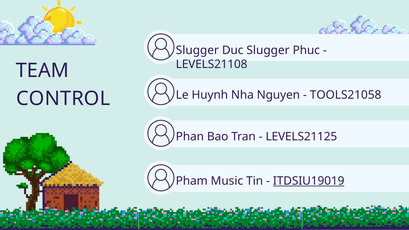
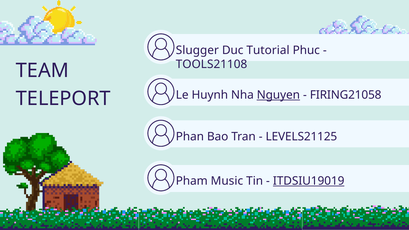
Duc Slugger: Slugger -> Tutorial
LEVELS21108: LEVELS21108 -> TOOLS21108
Nguyen underline: none -> present
TOOLS21058: TOOLS21058 -> FIRING21058
CONTROL: CONTROL -> TELEPORT
